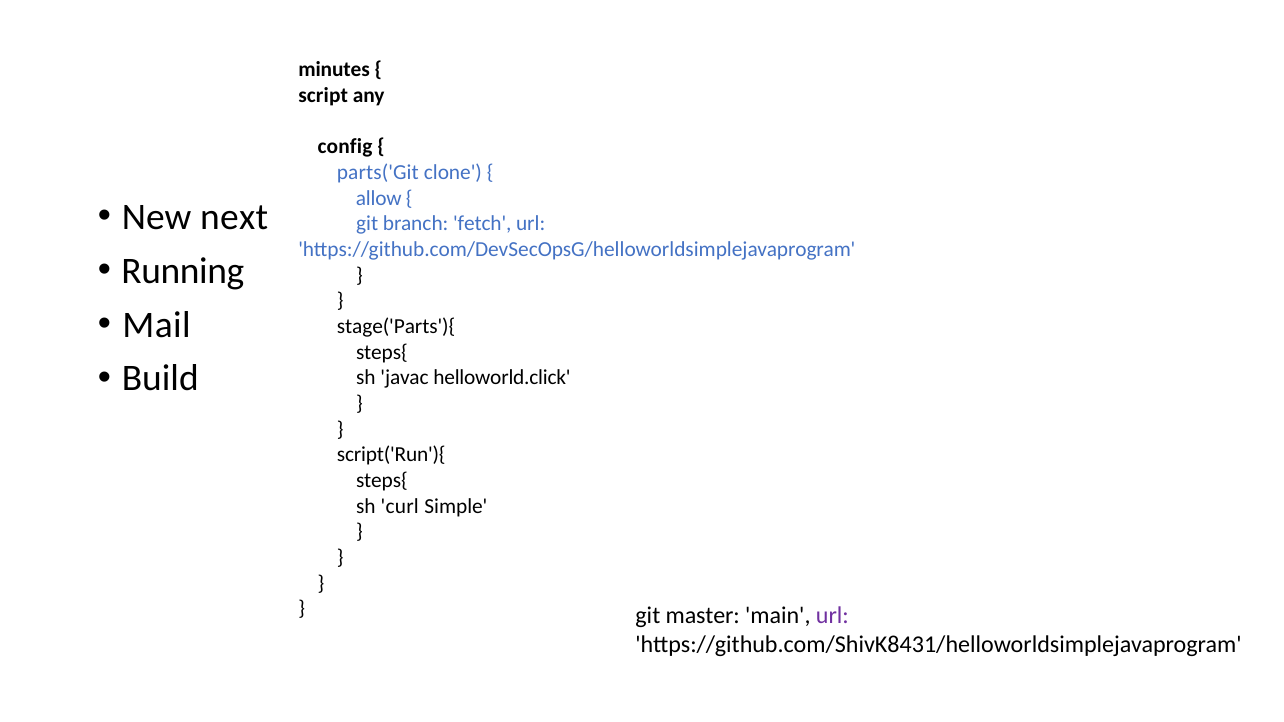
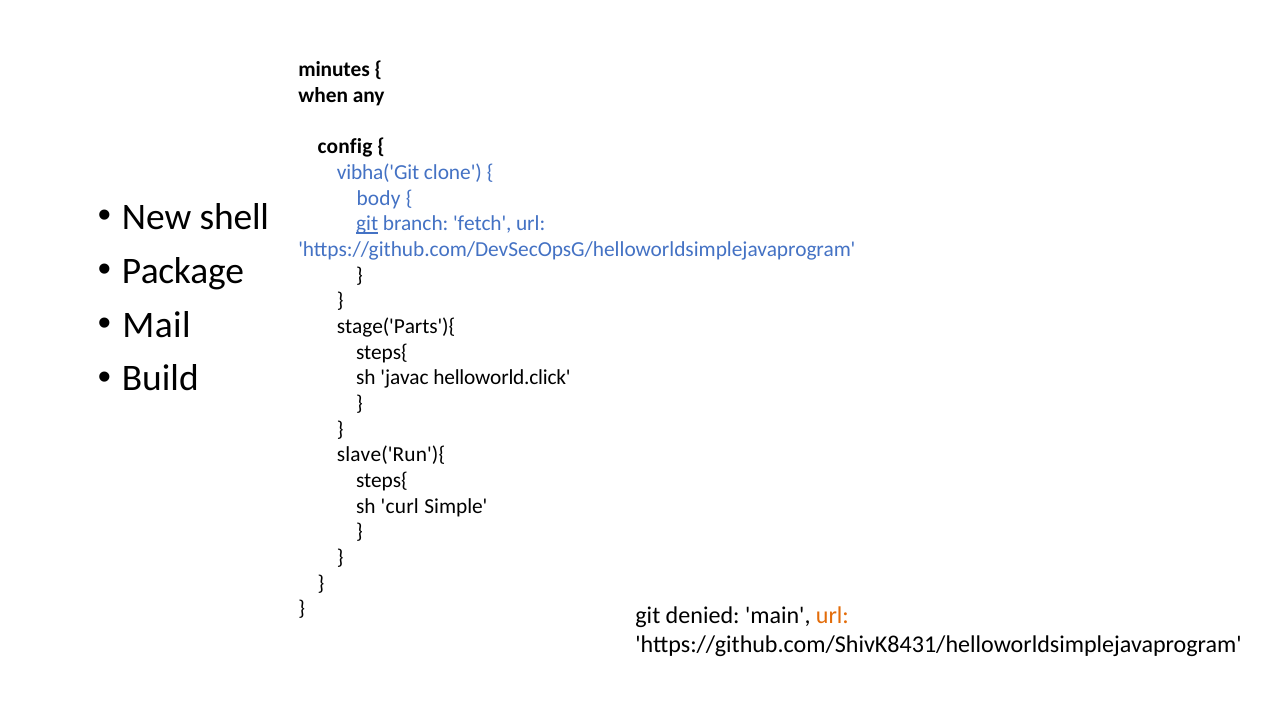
script: script -> when
parts('Git: parts('Git -> vibha('Git
allow: allow -> body
next: next -> shell
git at (367, 224) underline: none -> present
Running: Running -> Package
script('Run'){: script('Run'){ -> slave('Run'){
master: master -> denied
url at (832, 616) colour: purple -> orange
